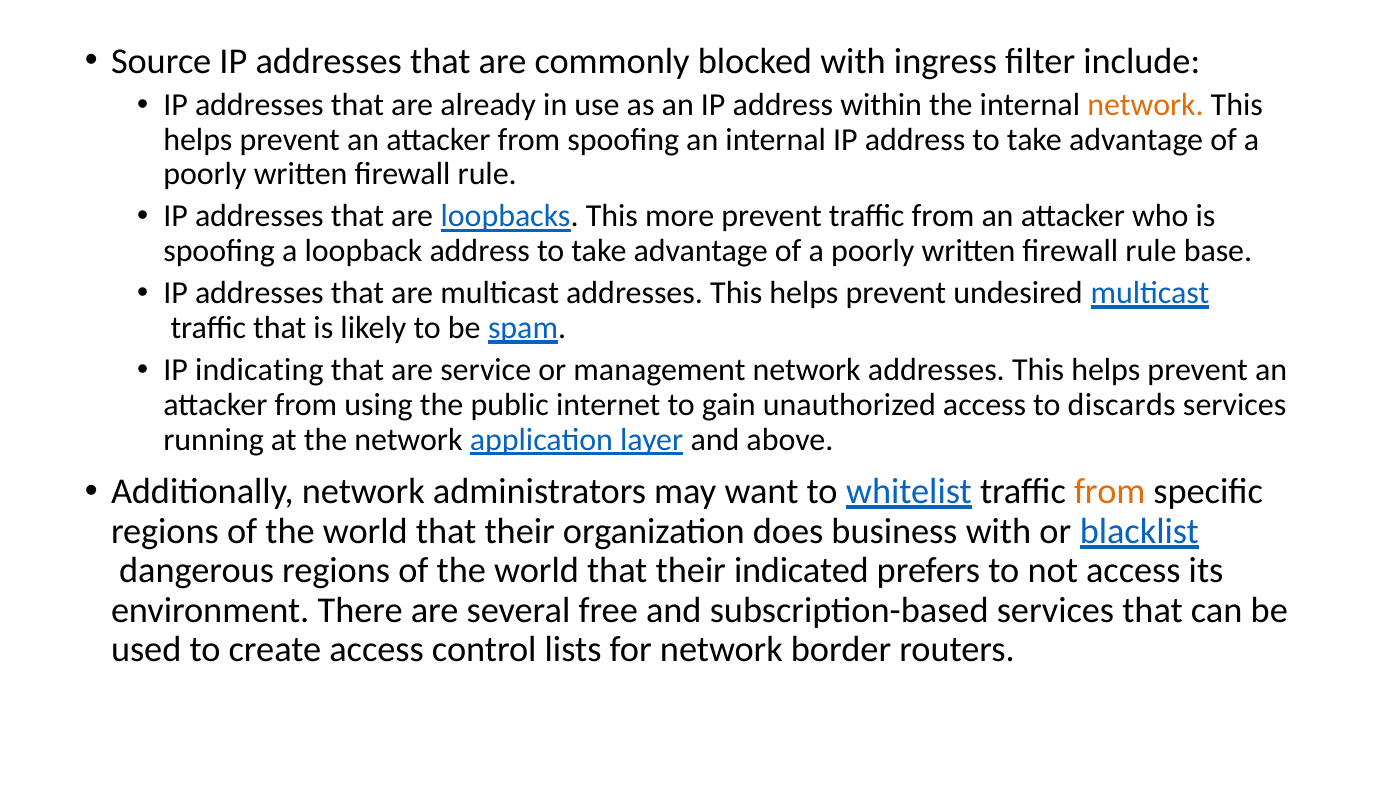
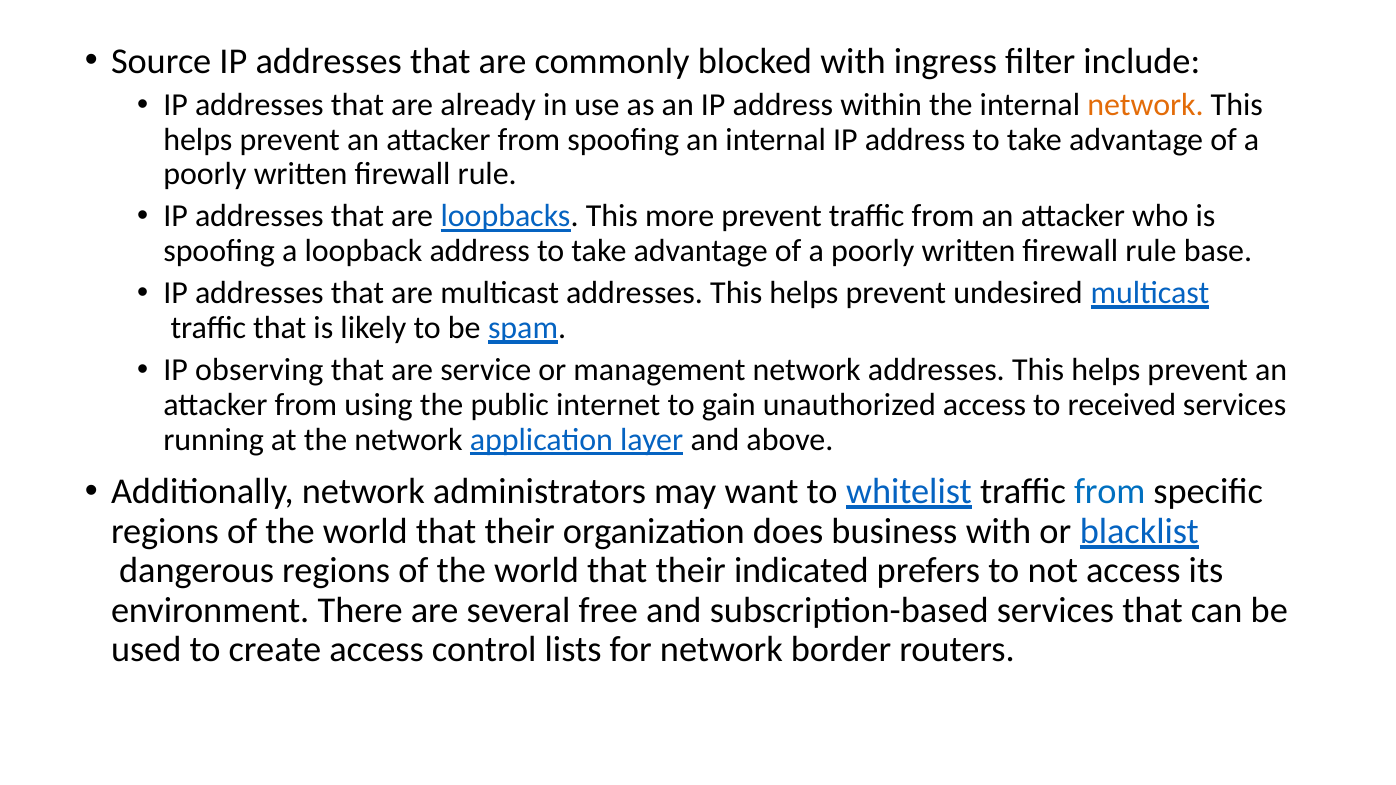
indicating: indicating -> observing
discards: discards -> received
from at (1110, 492) colour: orange -> blue
